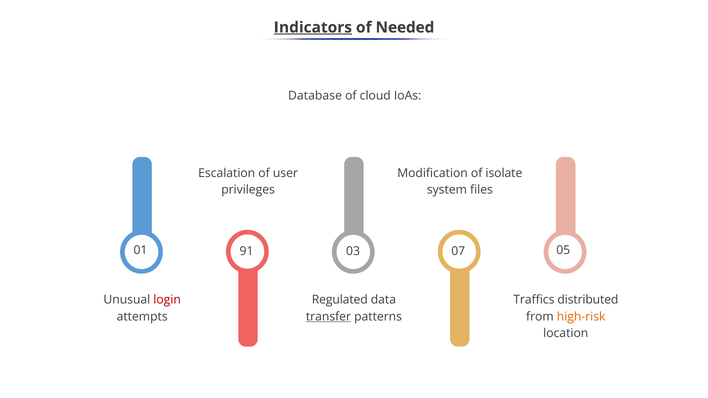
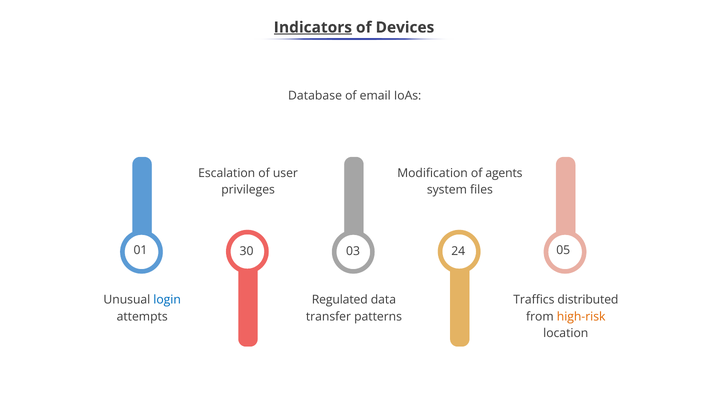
Needed: Needed -> Devices
cloud: cloud -> email
isolate: isolate -> agents
91: 91 -> 30
07: 07 -> 24
login colour: red -> blue
transfer underline: present -> none
